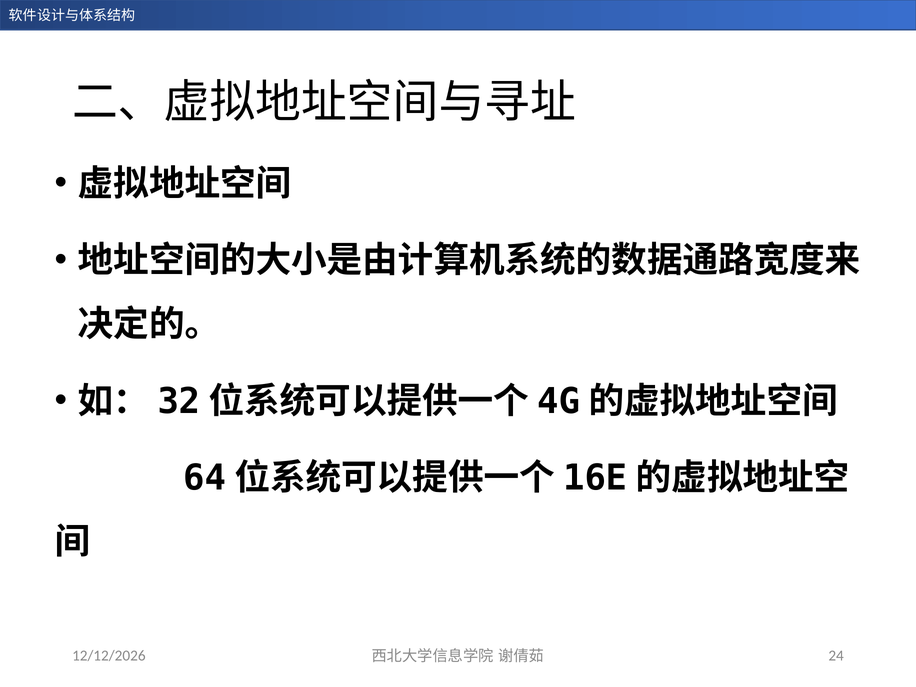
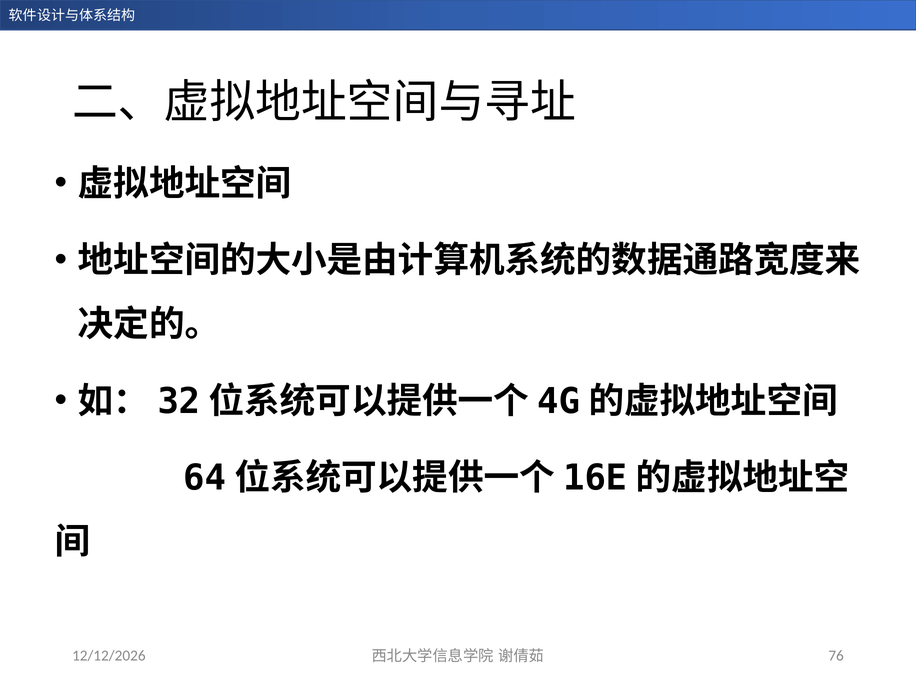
24: 24 -> 76
